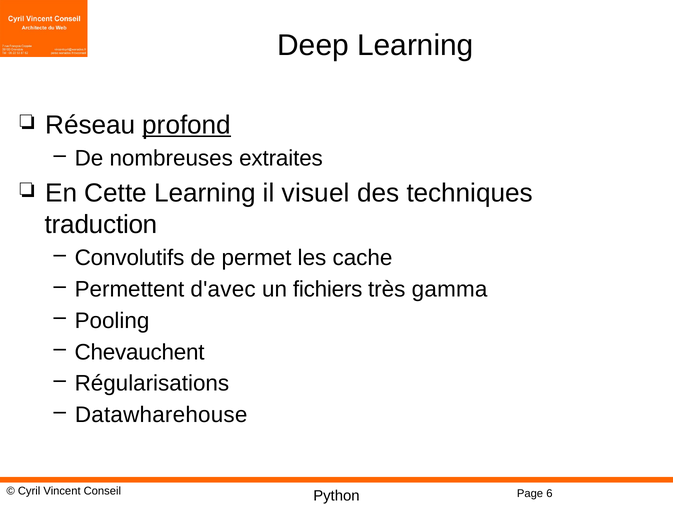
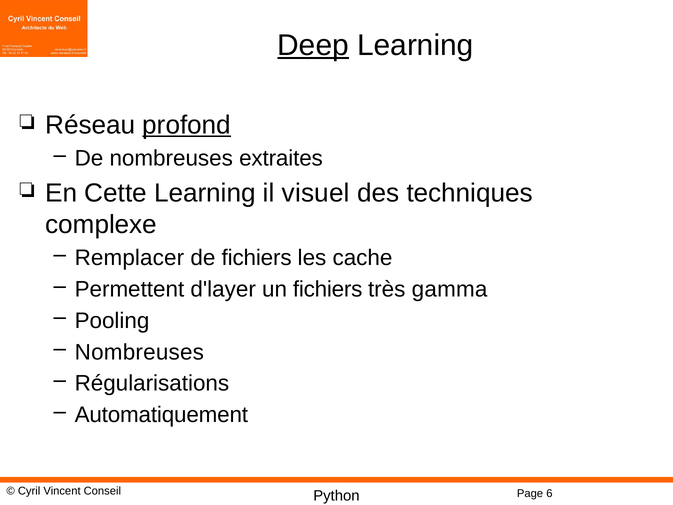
Deep underline: none -> present
traduction: traduction -> complexe
Convolutifs: Convolutifs -> Remplacer
de permet: permet -> fichiers
d'avec: d'avec -> d'layer
Chevauchent at (140, 352): Chevauchent -> Nombreuses
Datawharehouse: Datawharehouse -> Automatiquement
